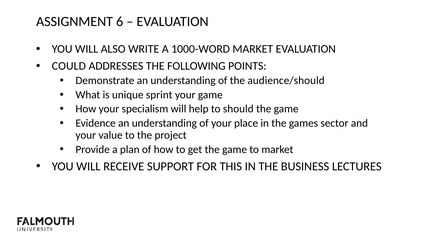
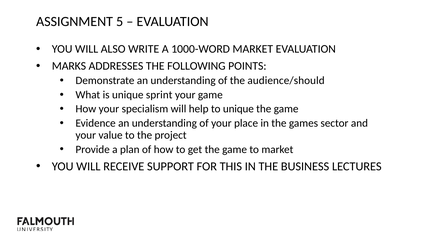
6: 6 -> 5
COULD: COULD -> MARKS
to should: should -> unique
